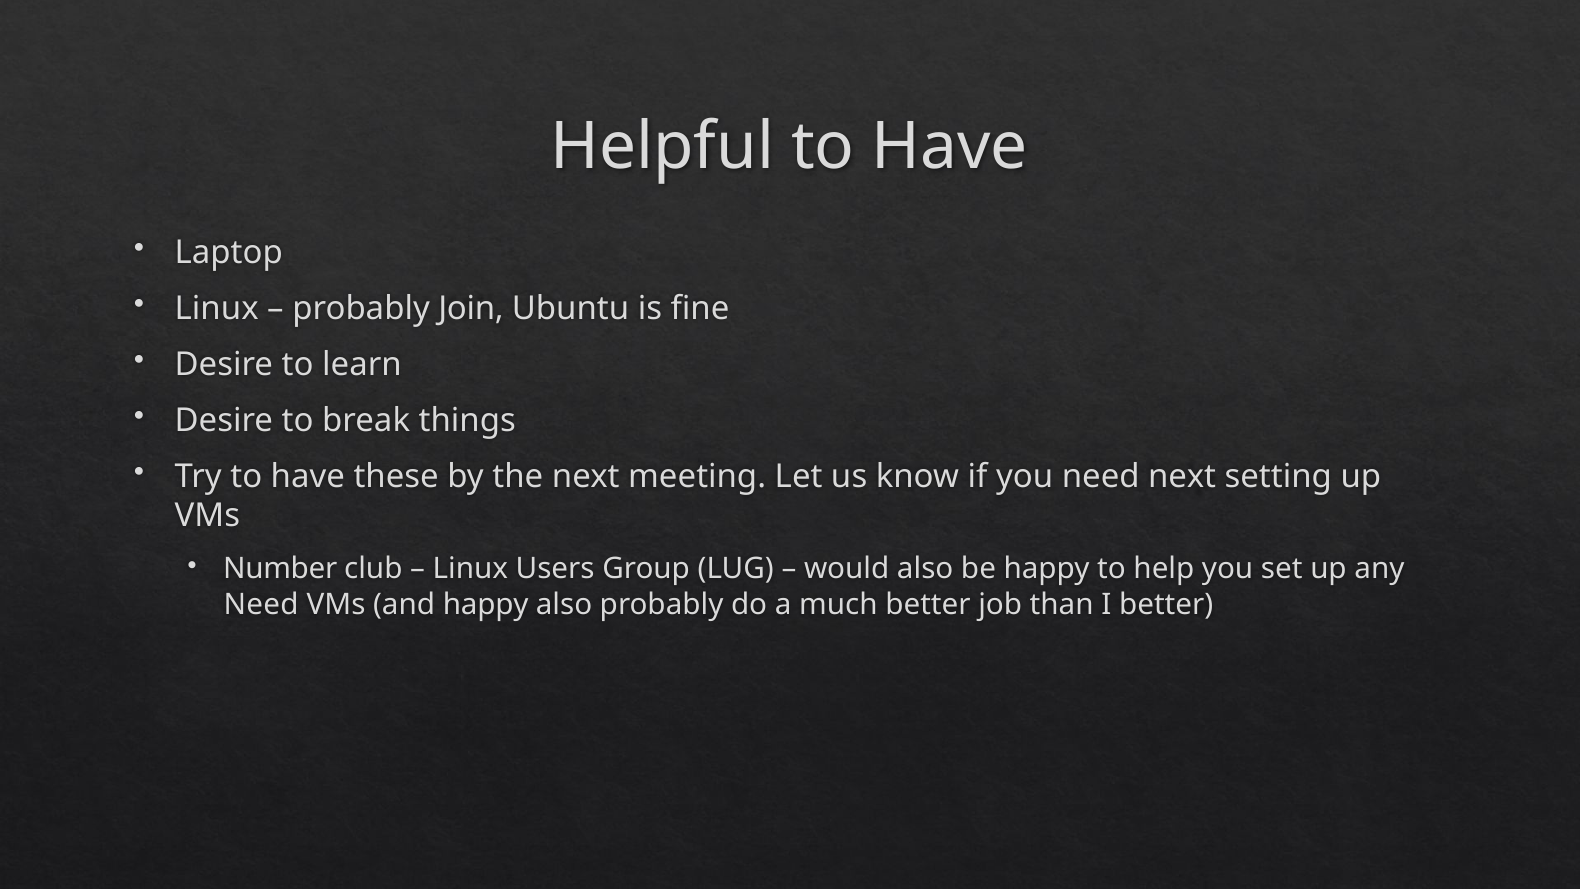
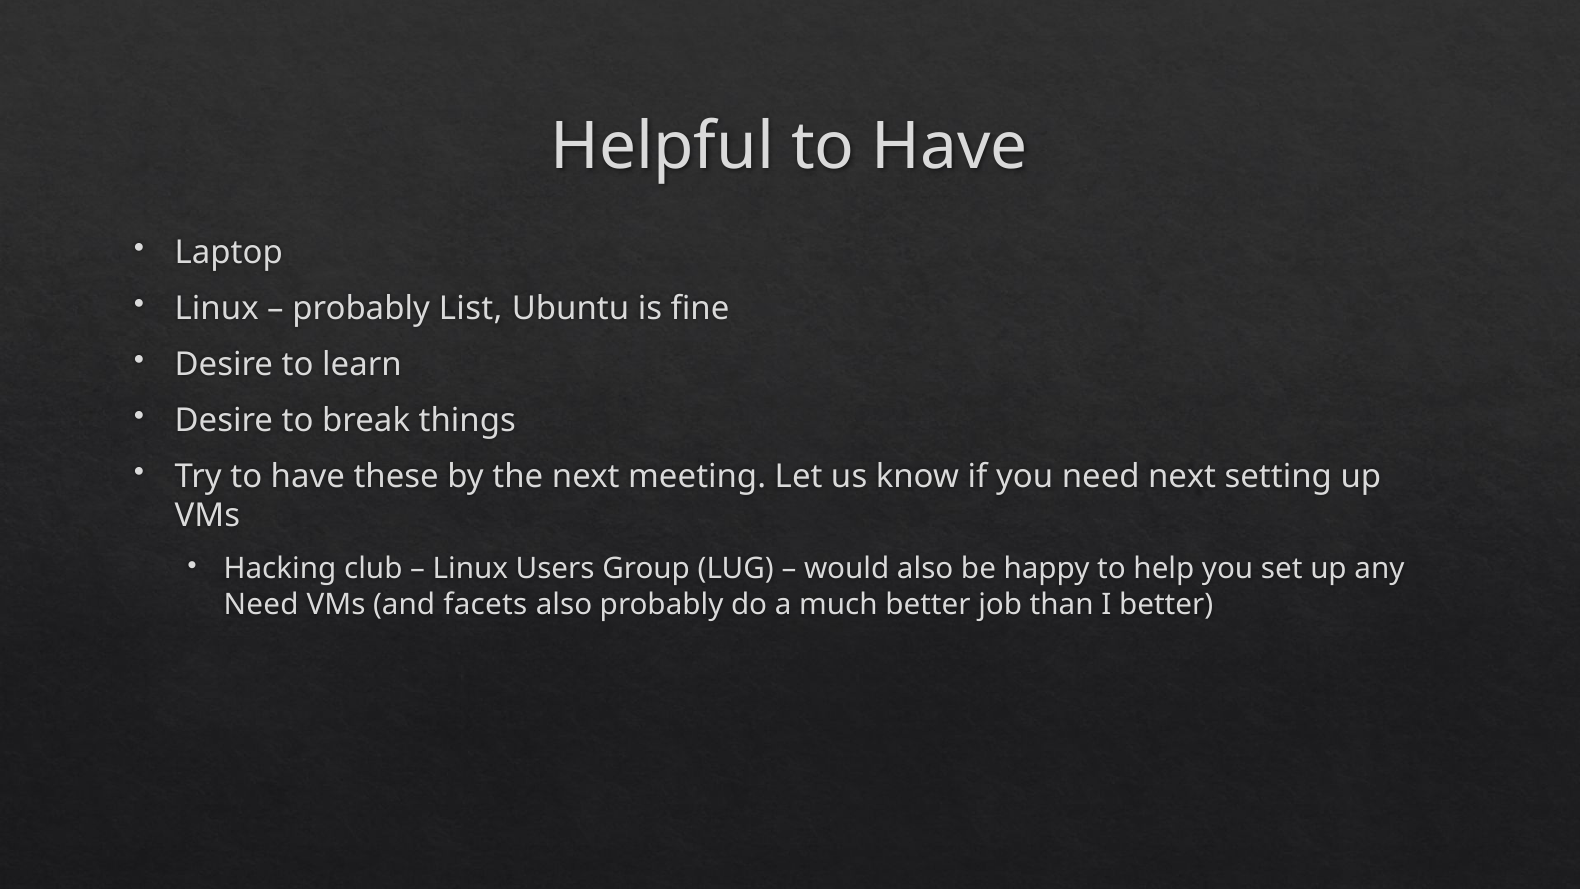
Join: Join -> List
Number: Number -> Hacking
and happy: happy -> facets
